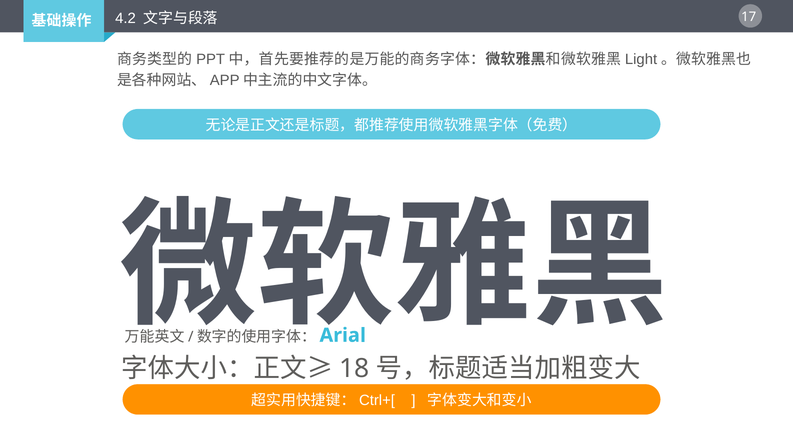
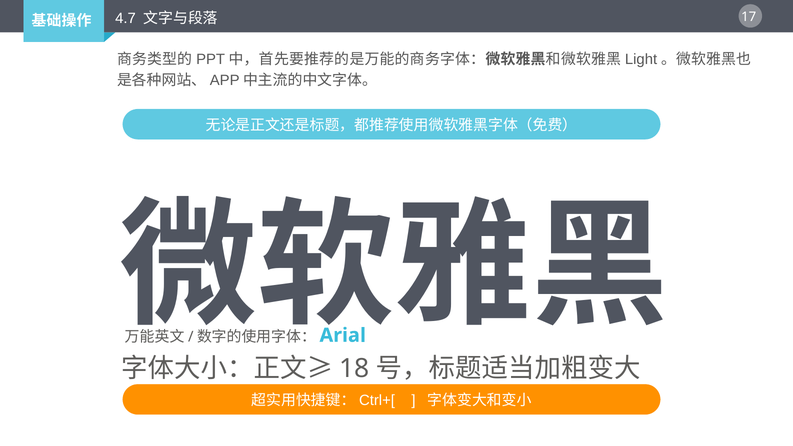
4.2: 4.2 -> 4.7
